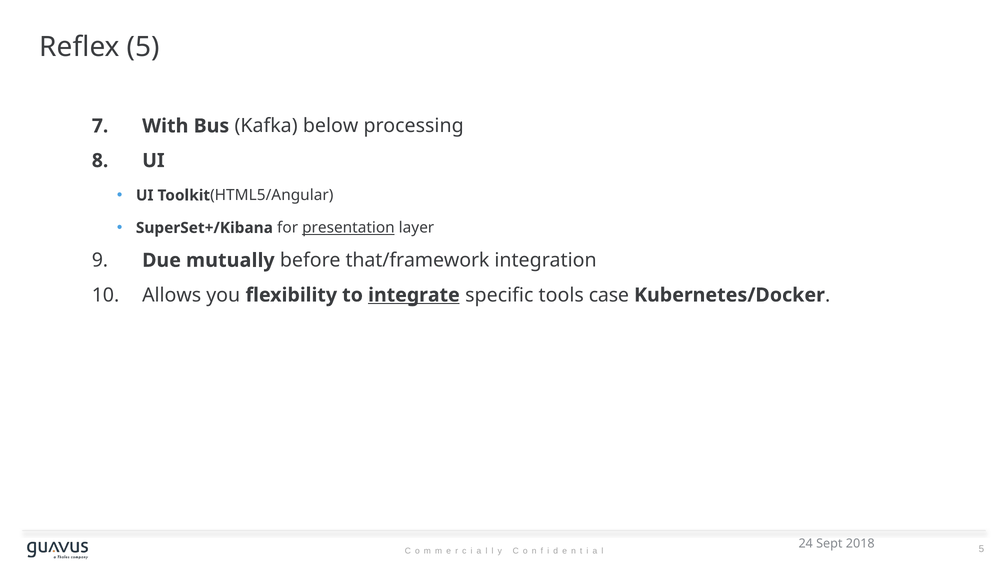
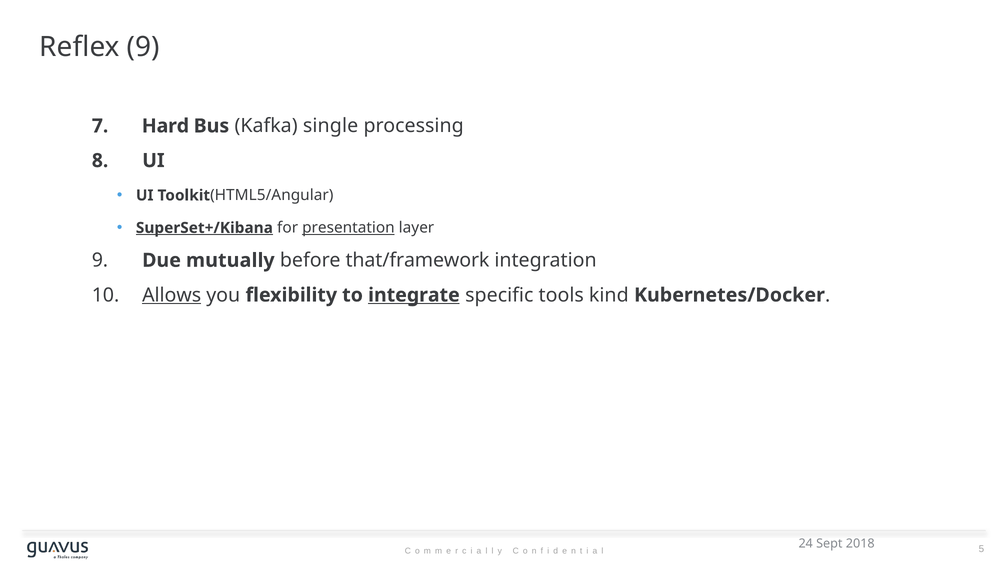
Reflex 5: 5 -> 9
With: With -> Hard
below: below -> single
SuperSet+/Kibana underline: none -> present
Allows underline: none -> present
case: case -> kind
